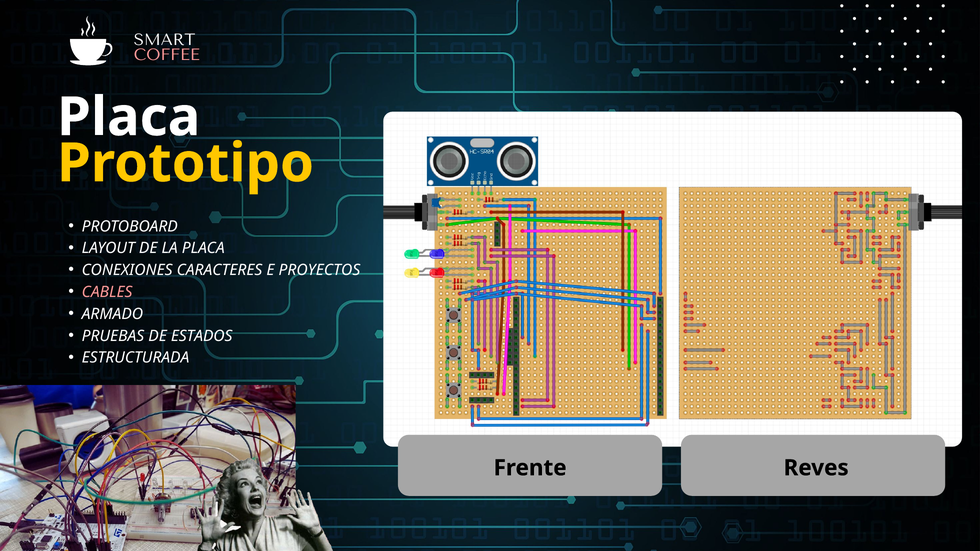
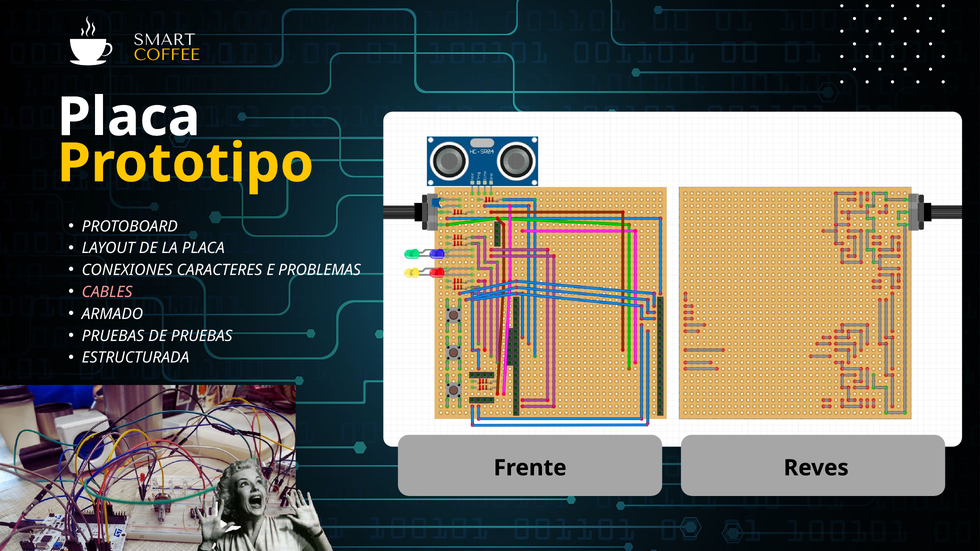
COFFEE colour: pink -> yellow
PROYECTOS: PROYECTOS -> PROBLEMAS
DE ESTADOS: ESTADOS -> PRUEBAS
